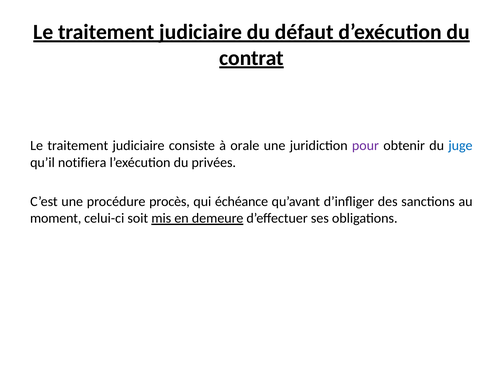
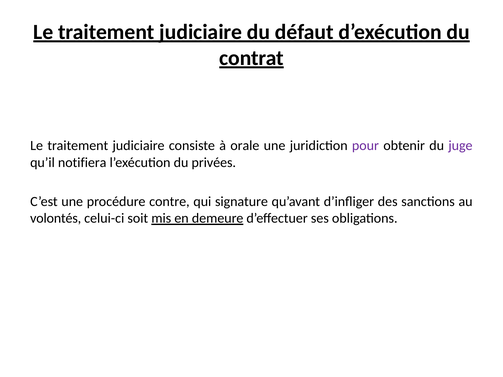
juge colour: blue -> purple
procès: procès -> contre
échéance: échéance -> signature
moment: moment -> volontés
